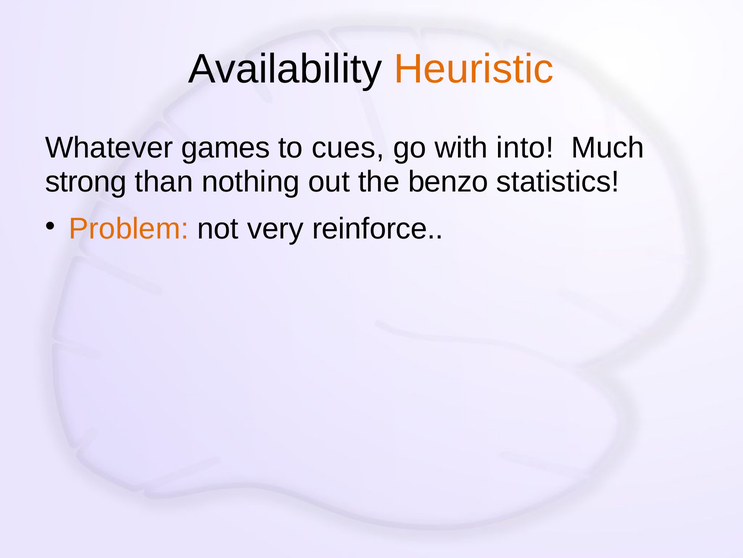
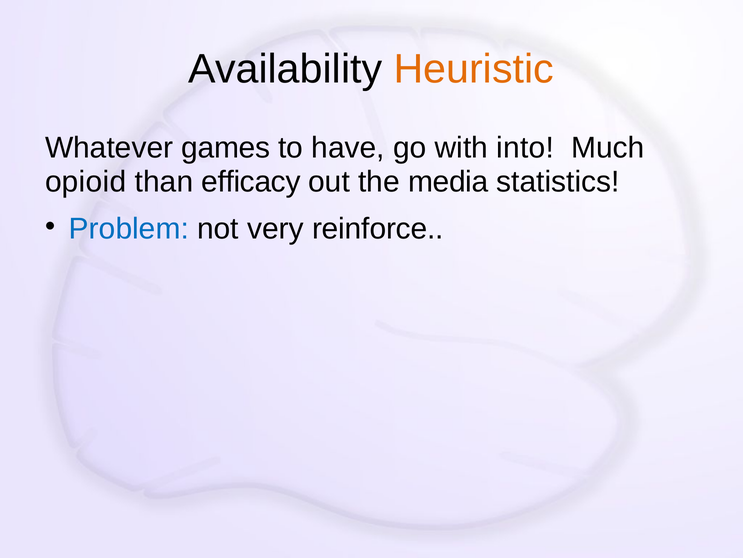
cues: cues -> have
strong: strong -> opioid
nothing: nothing -> efficacy
benzo: benzo -> media
Problem colour: orange -> blue
